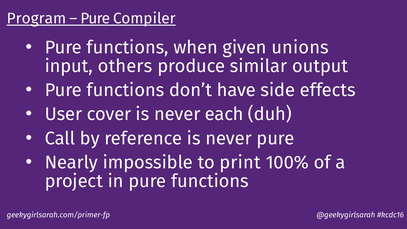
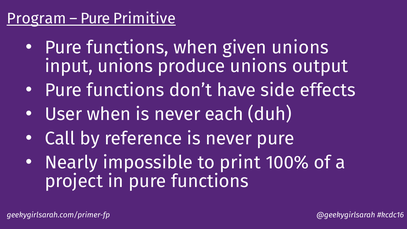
Compiler: Compiler -> Primitive
input others: others -> unions
produce similar: similar -> unions
User cover: cover -> when
